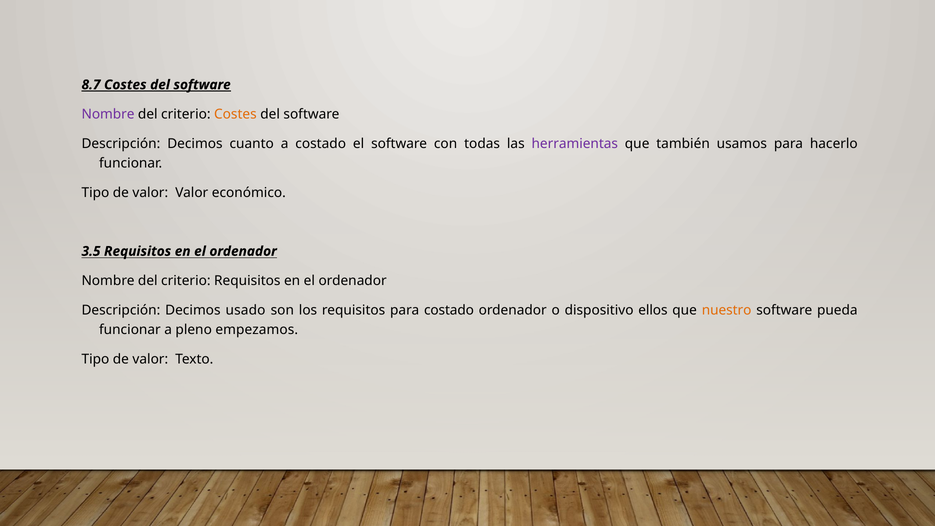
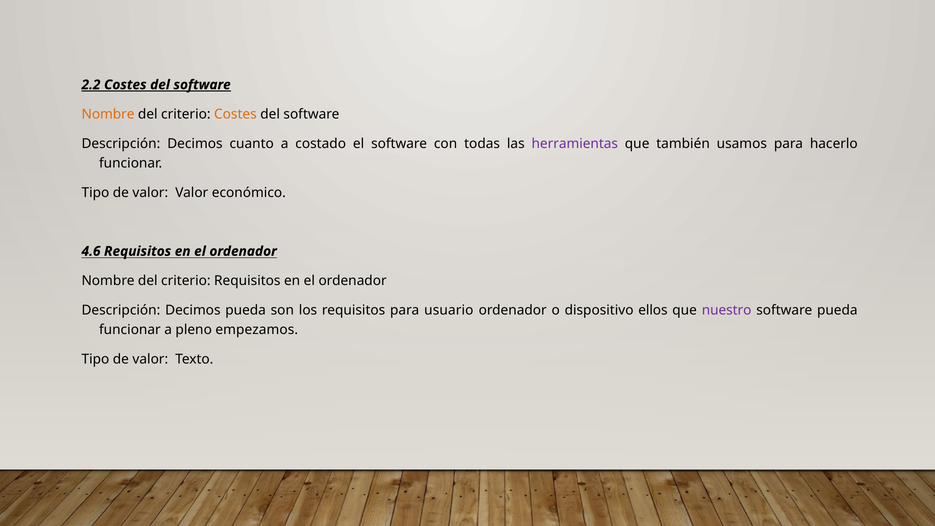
8.7: 8.7 -> 2.2
Nombre at (108, 114) colour: purple -> orange
3.5: 3.5 -> 4.6
Decimos usado: usado -> pueda
para costado: costado -> usuario
nuestro colour: orange -> purple
